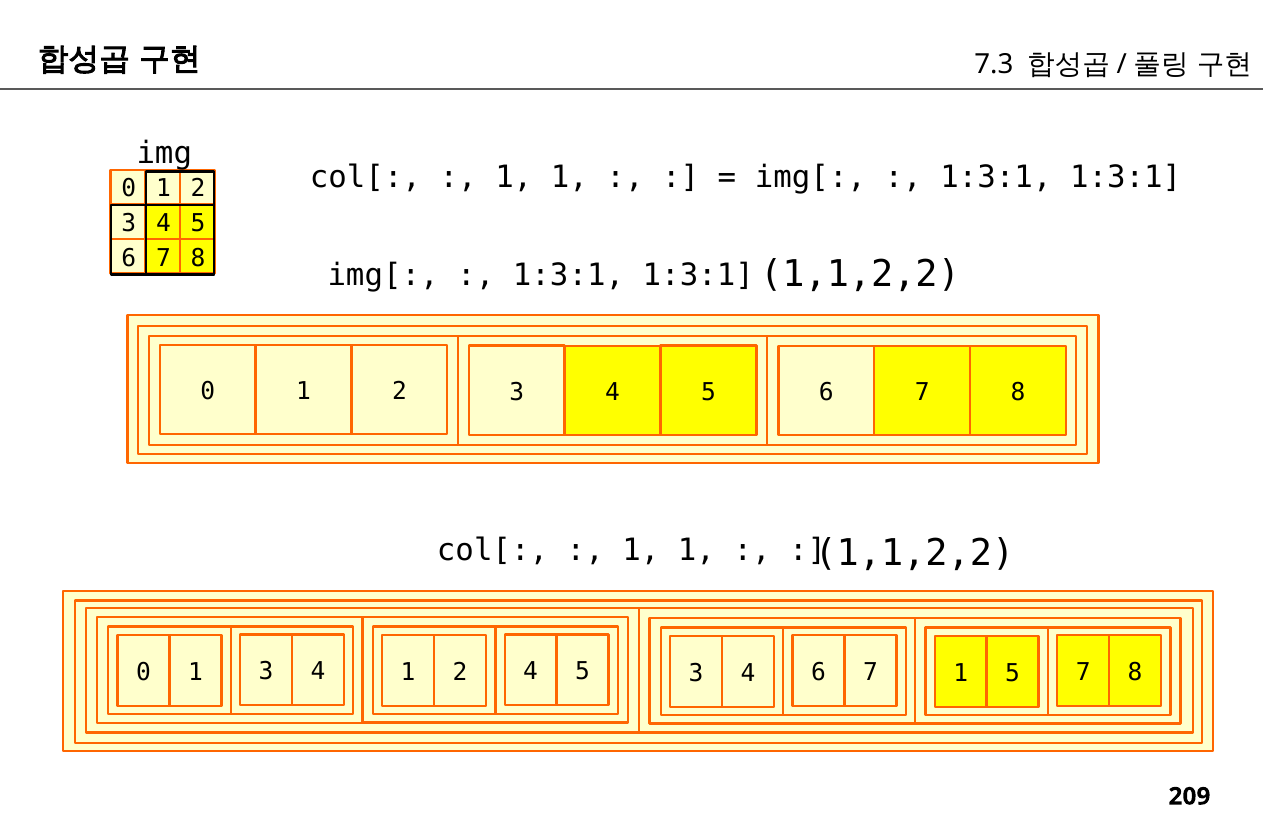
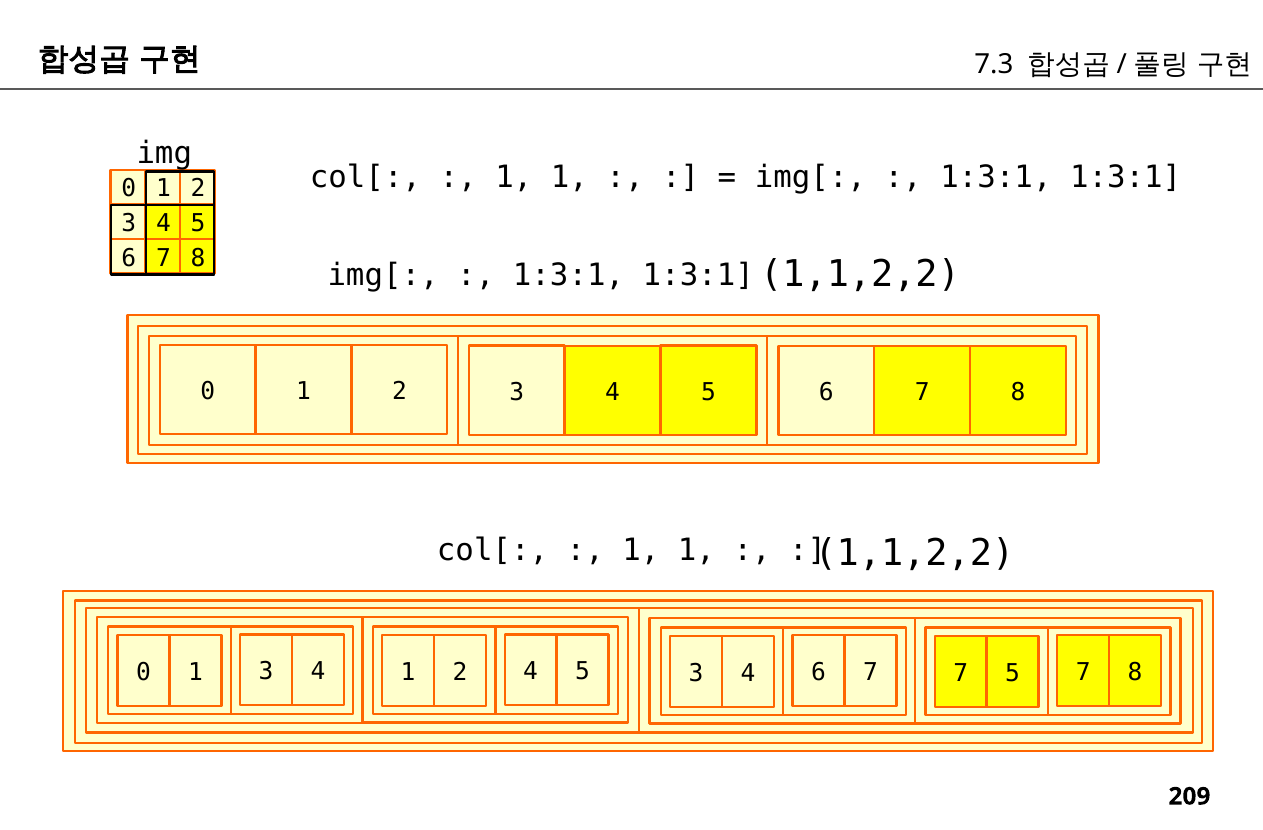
7 1: 1 -> 7
